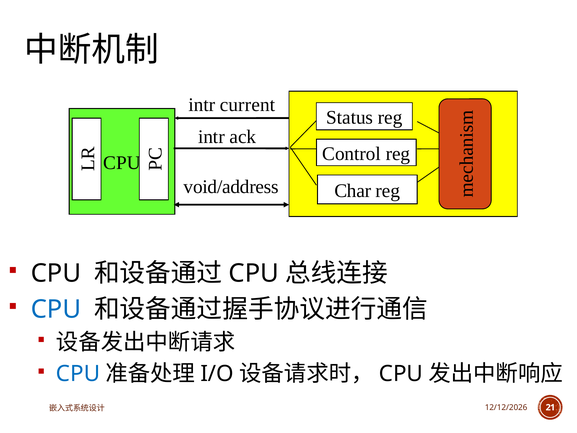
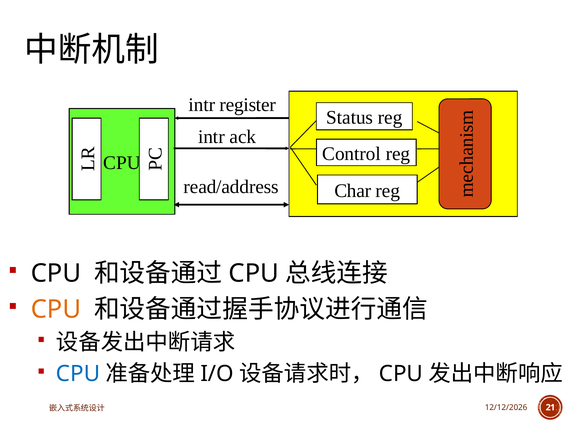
current: current -> register
void/address: void/address -> read/address
CPU at (56, 309) colour: blue -> orange
